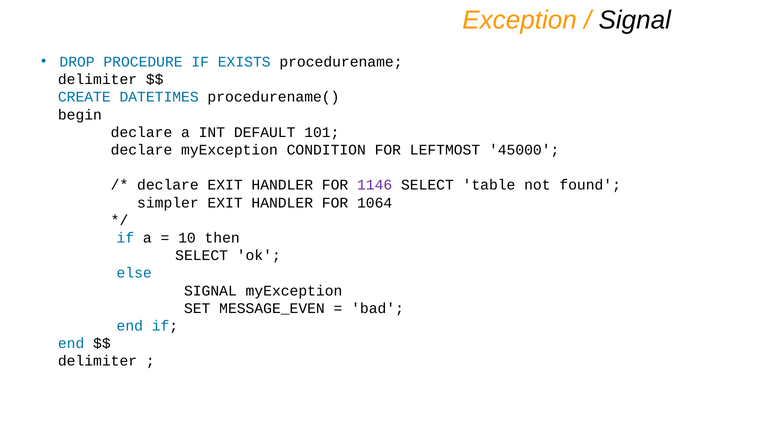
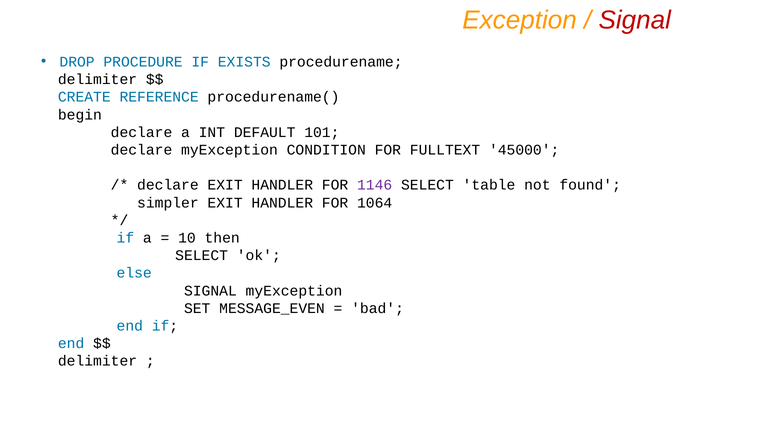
Signal at (635, 20) colour: black -> red
DATETIMES: DATETIMES -> REFERENCE
LEFTMOST: LEFTMOST -> FULLTEXT
